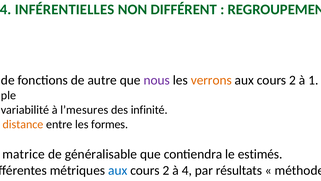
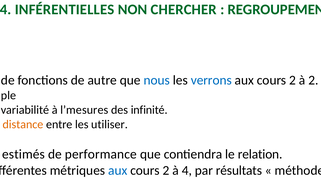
DIFFÉRENT: DIFFÉRENT -> CHERCHER
nous at (157, 80) colour: purple -> blue
verrons at (211, 80) colour: orange -> blue
à 1: 1 -> 2
formes: formes -> utiliser
matrice: matrice -> estimés
généralisable: généralisable -> performance
estimés: estimés -> relation
